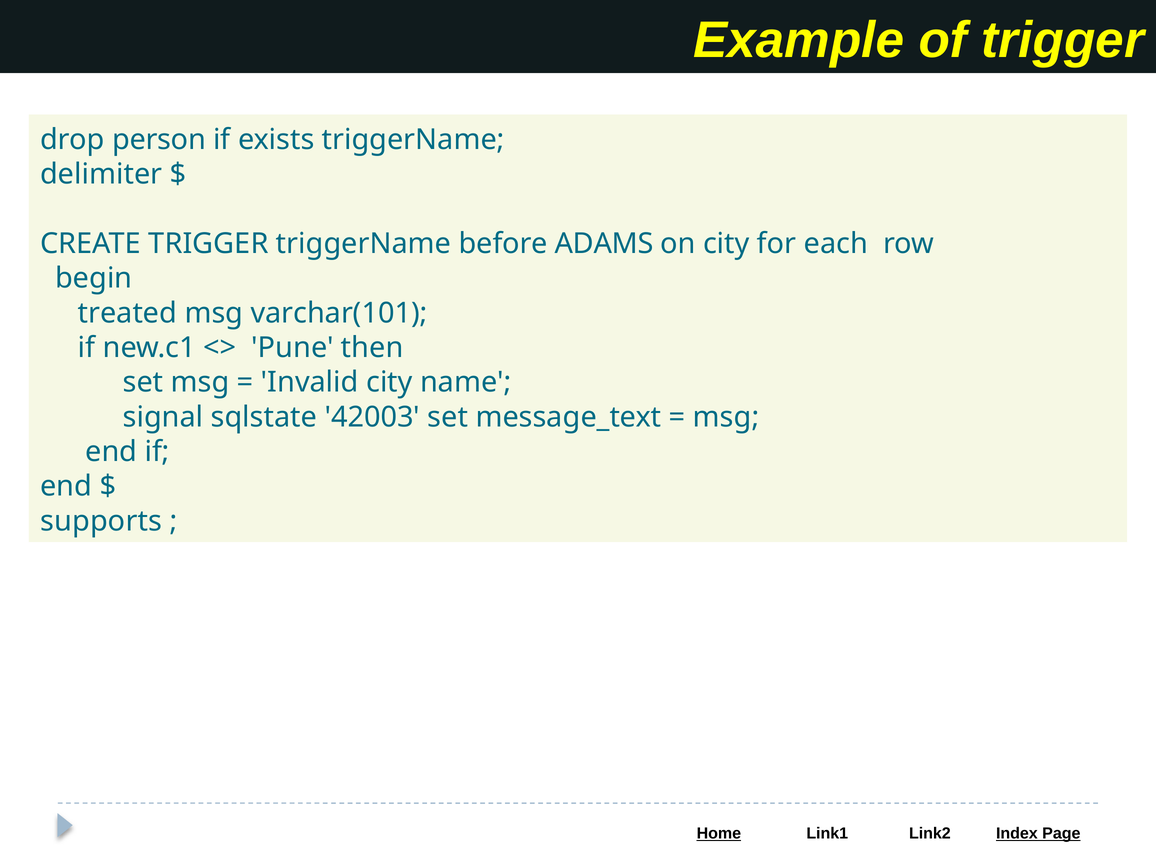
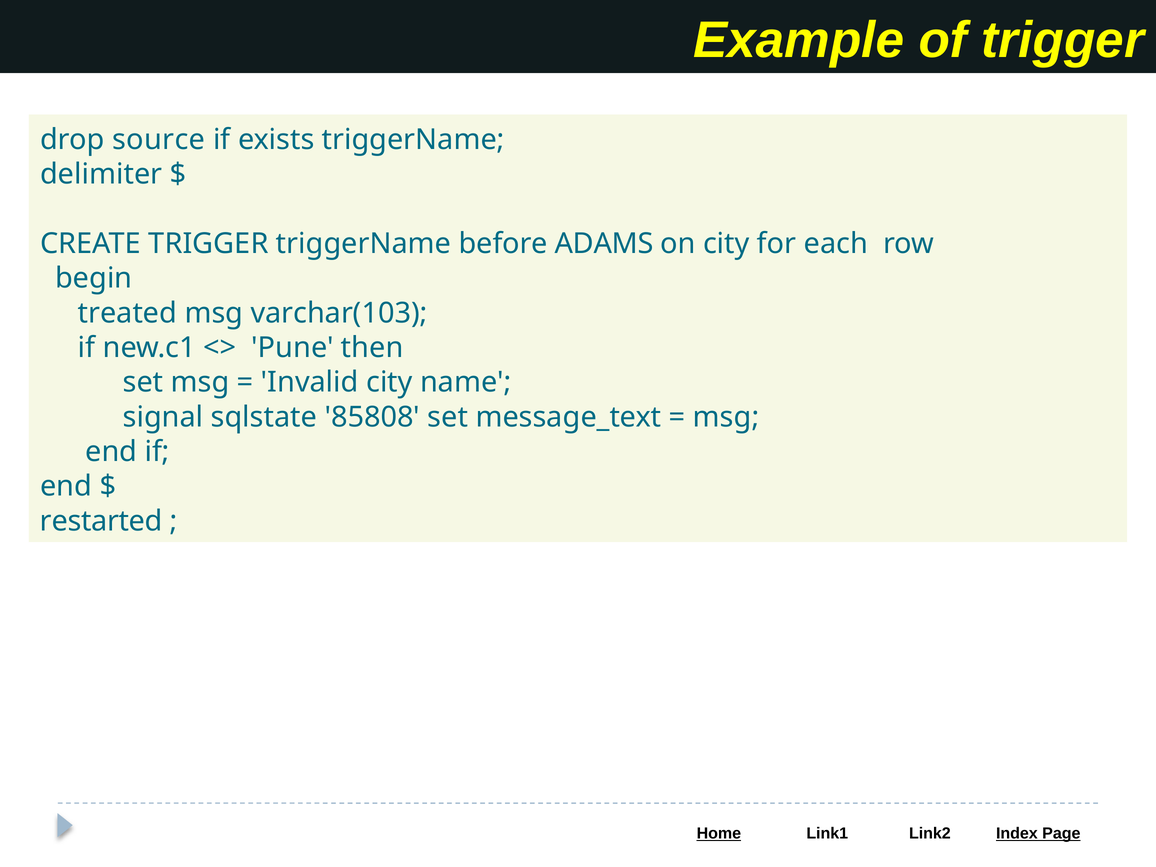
person: person -> source
varchar(101: varchar(101 -> varchar(103
42003: 42003 -> 85808
supports: supports -> restarted
